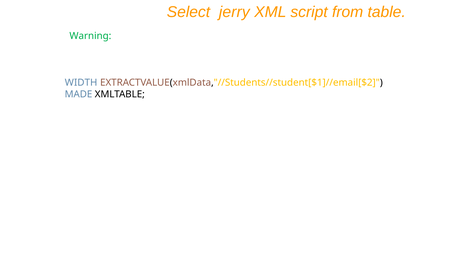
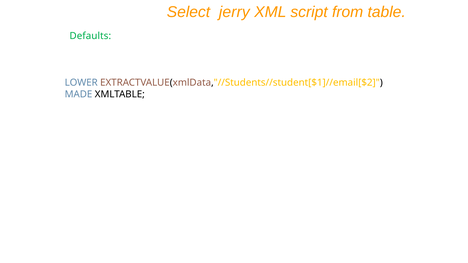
Warning: Warning -> Defaults
WIDTH: WIDTH -> LOWER
